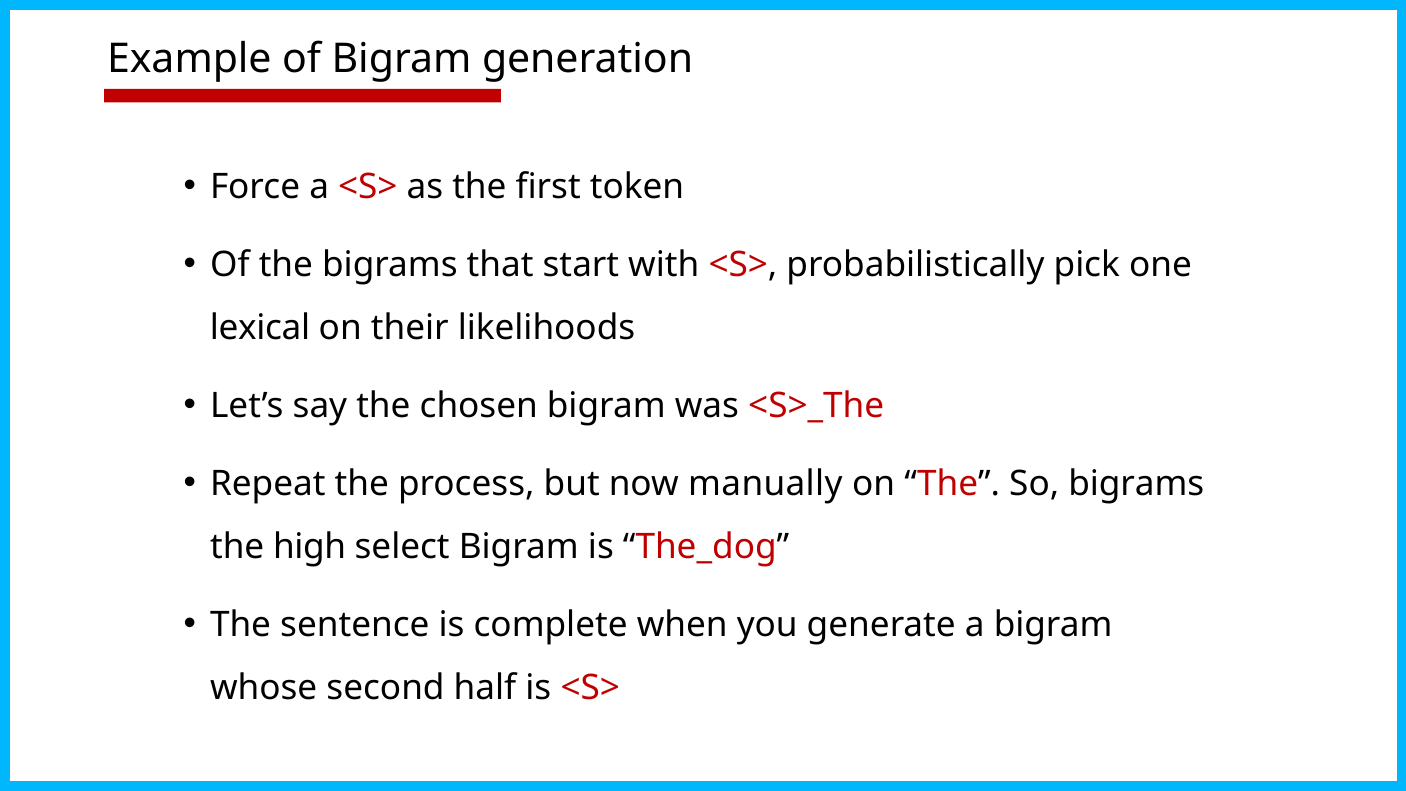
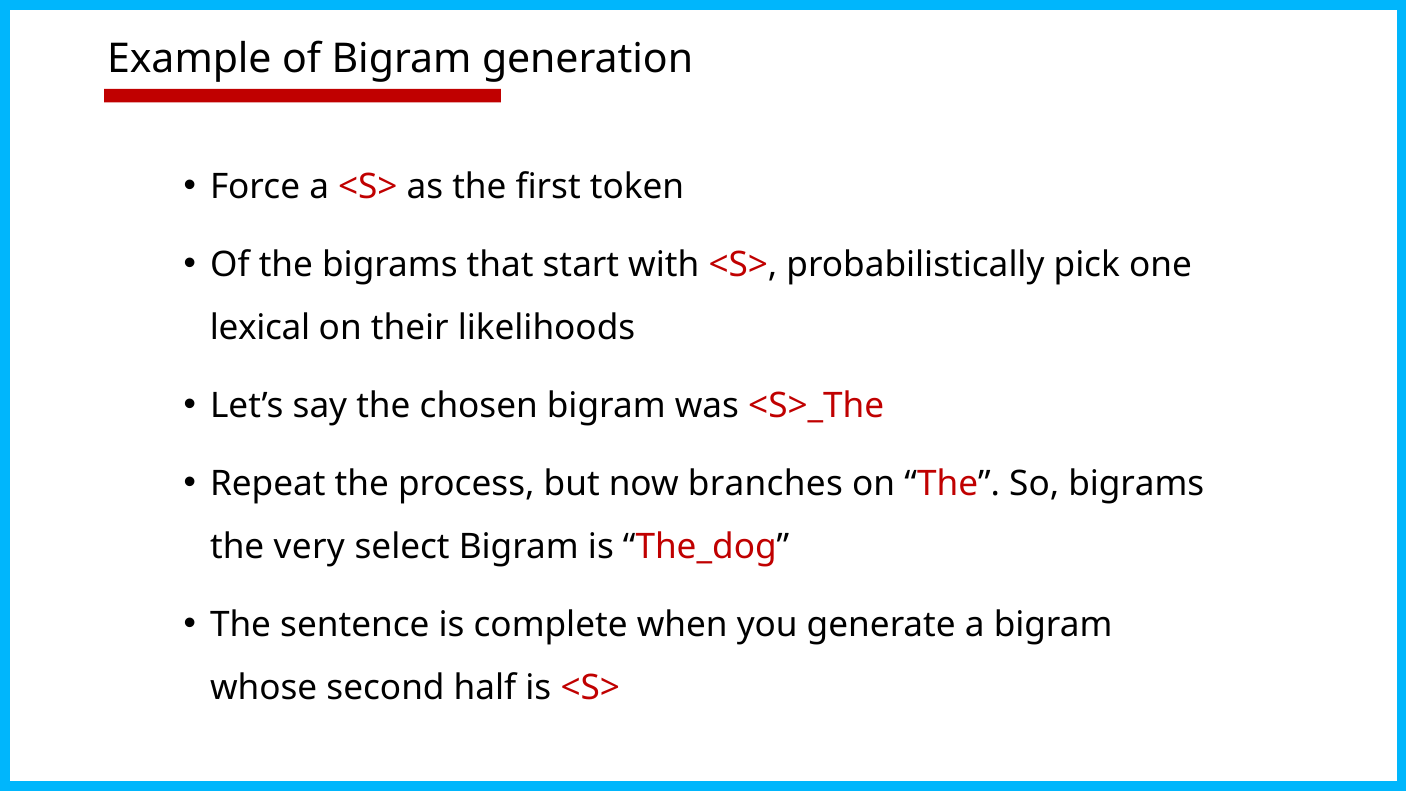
manually: manually -> branches
high: high -> very
